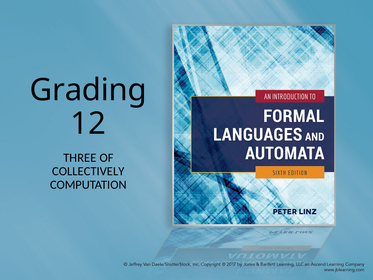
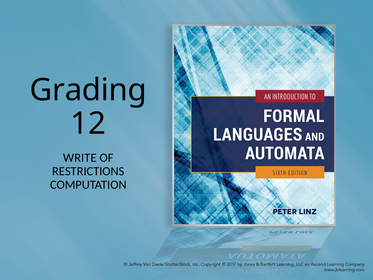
THREE: THREE -> WRITE
COLLECTIVELY: COLLECTIVELY -> RESTRICTIONS
